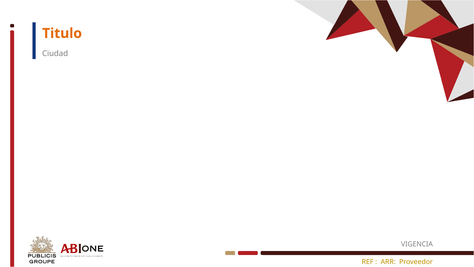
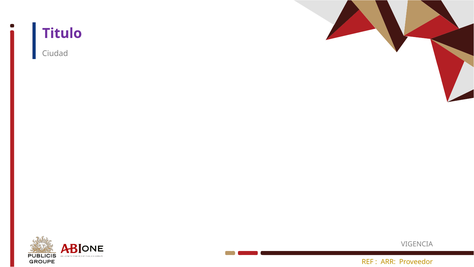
Titulo colour: orange -> purple
